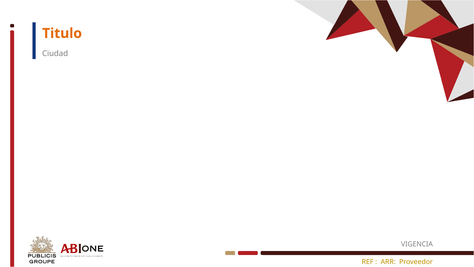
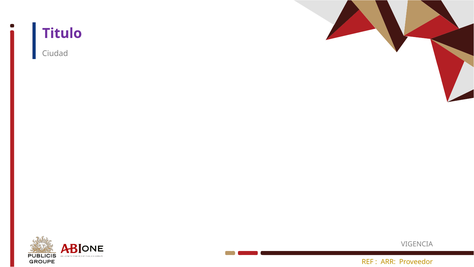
Titulo colour: orange -> purple
